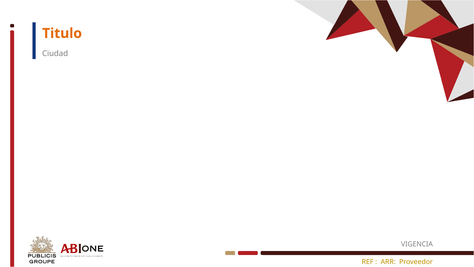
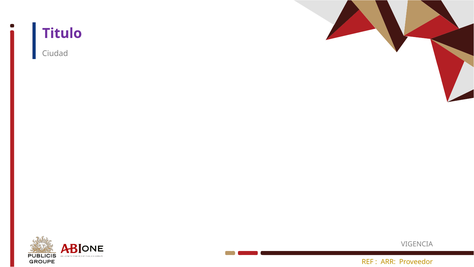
Titulo colour: orange -> purple
